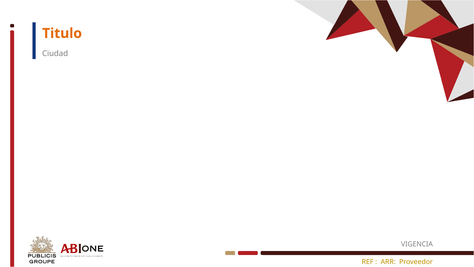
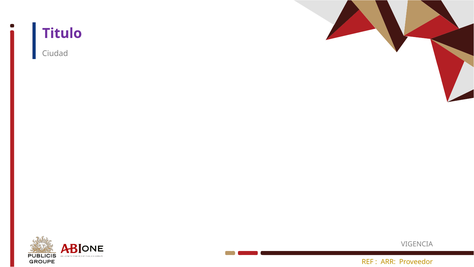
Titulo colour: orange -> purple
